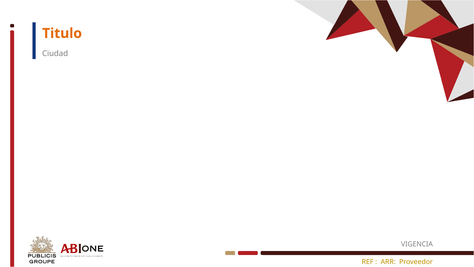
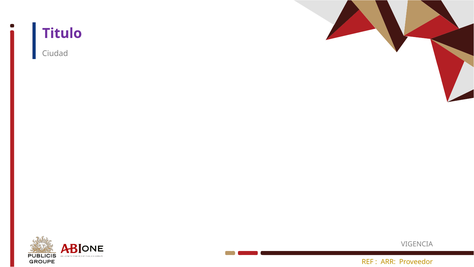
Titulo colour: orange -> purple
